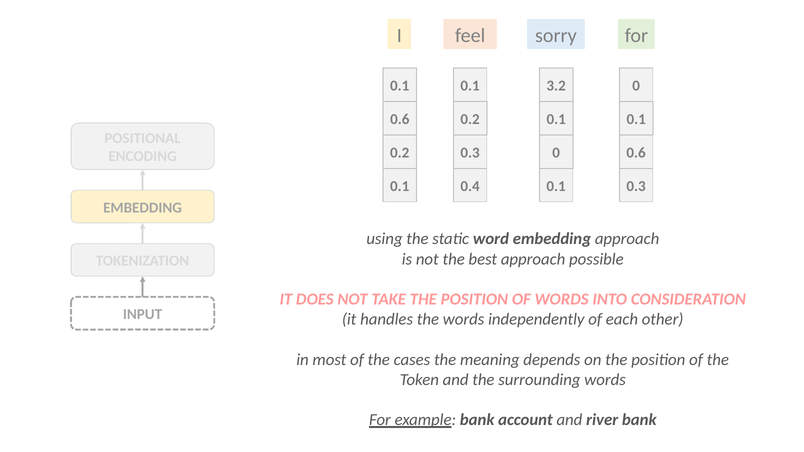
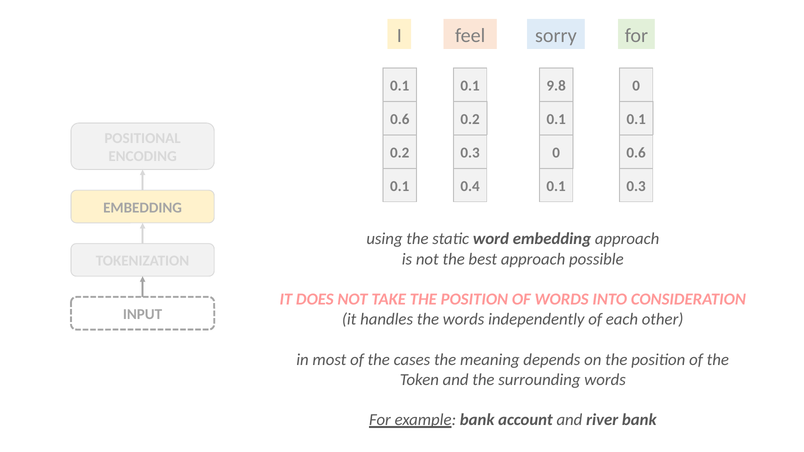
3.2: 3.2 -> 9.8
